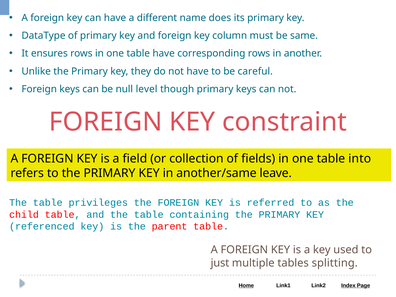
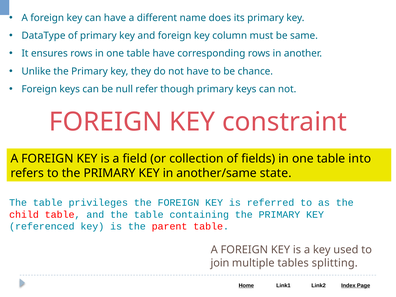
careful: careful -> chance
level: level -> refer
leave: leave -> state
just: just -> join
